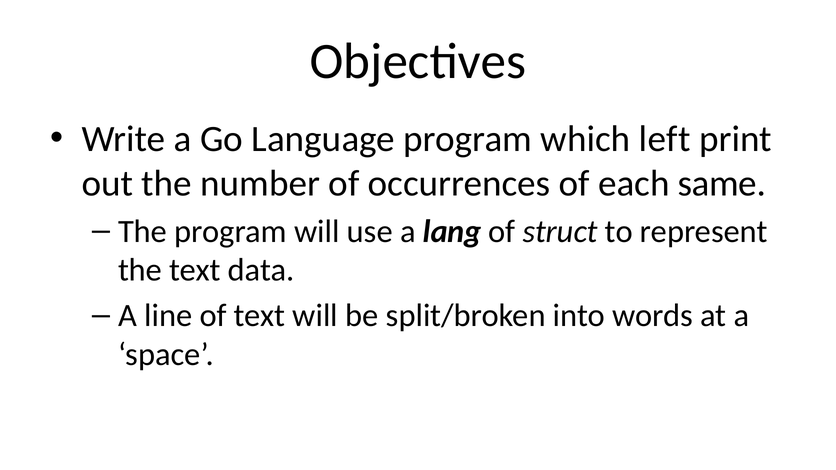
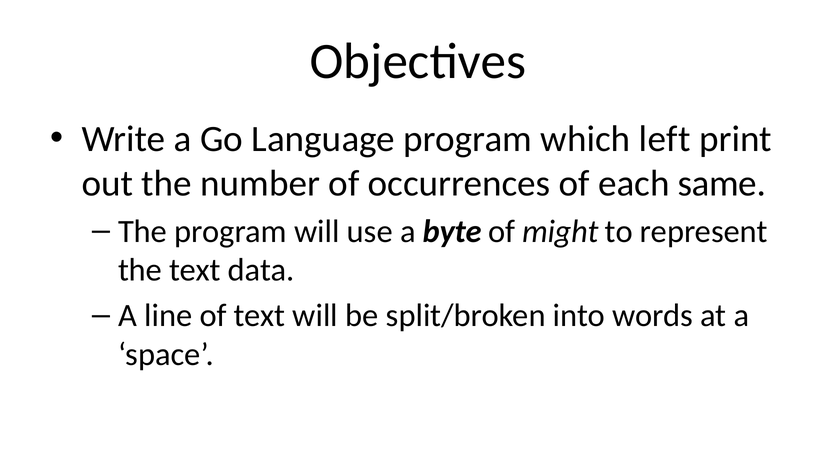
lang: lang -> byte
struct: struct -> might
